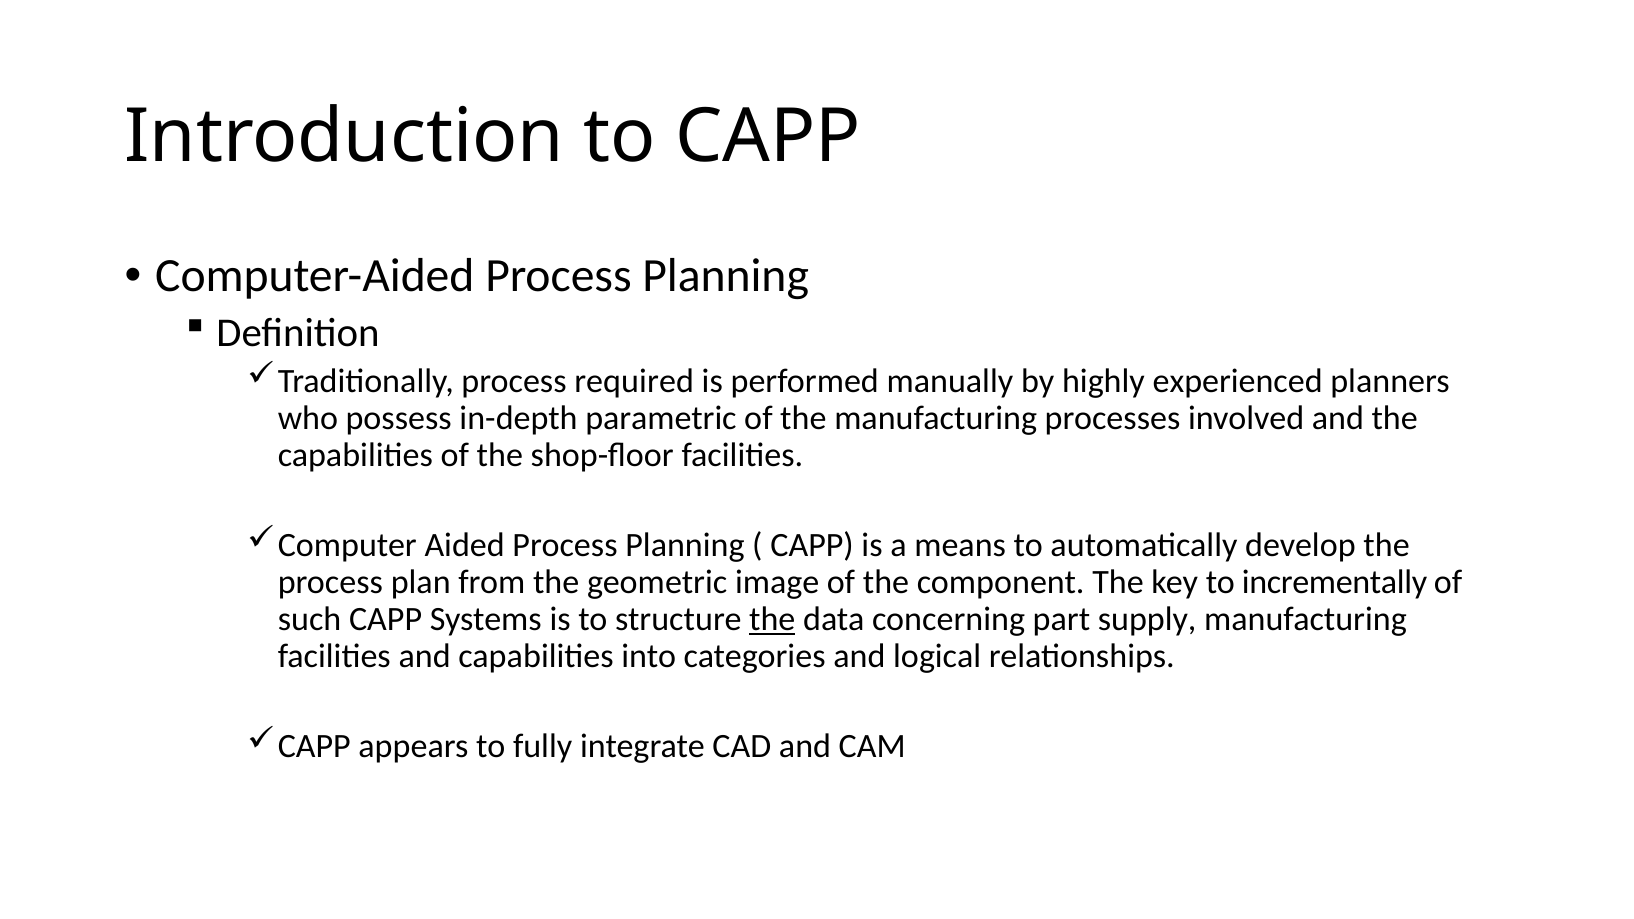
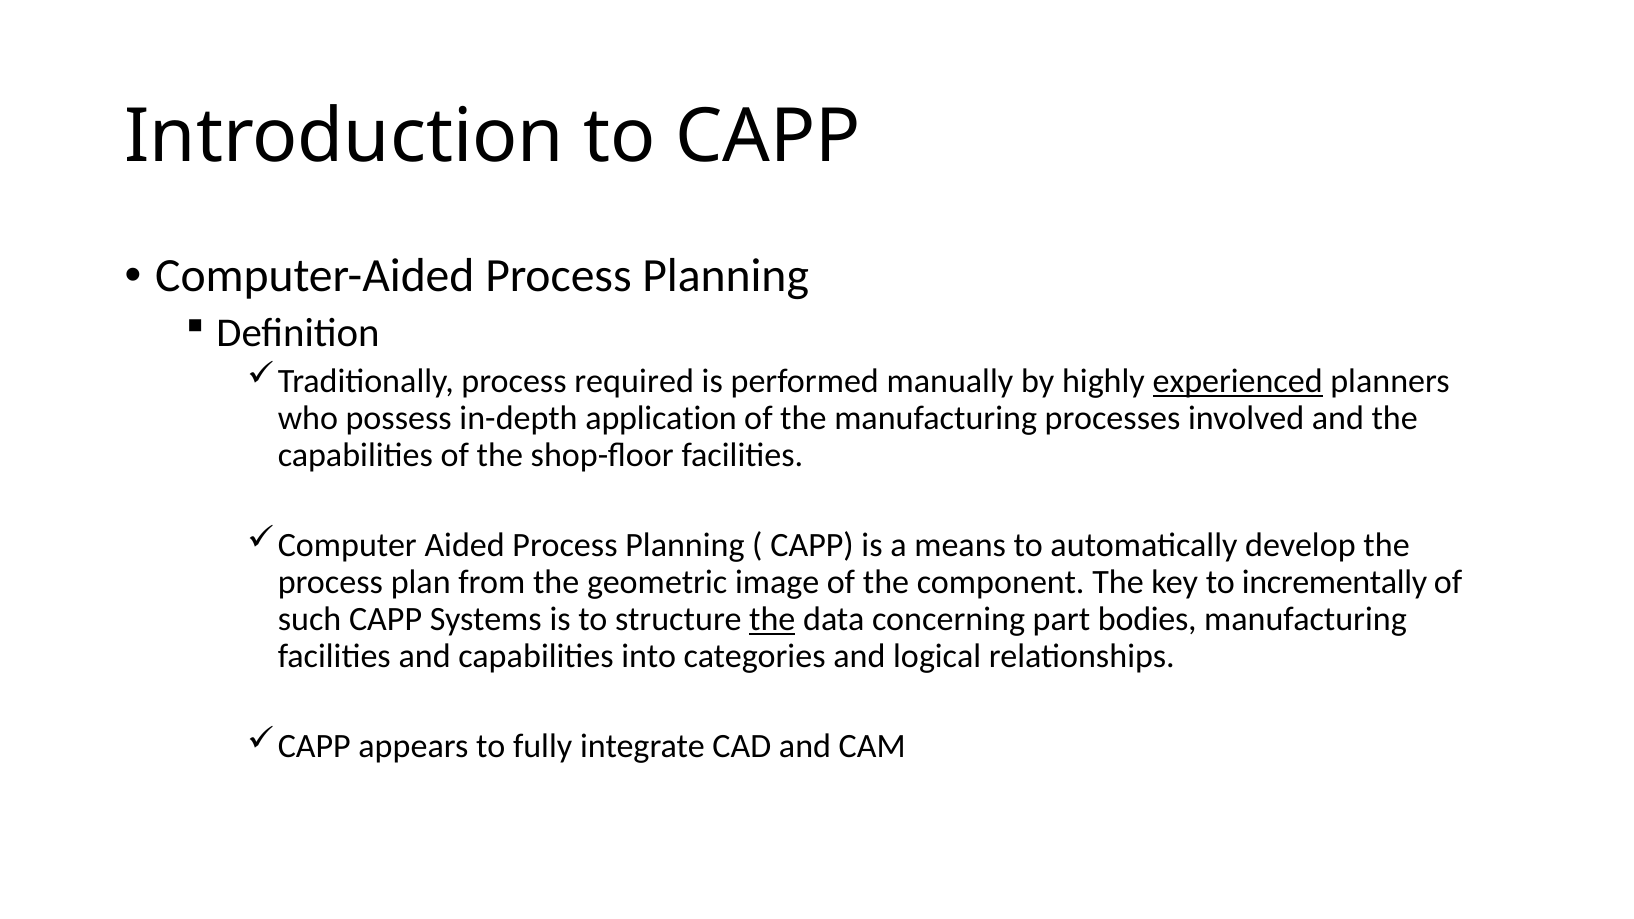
experienced underline: none -> present
parametric: parametric -> application
supply: supply -> bodies
